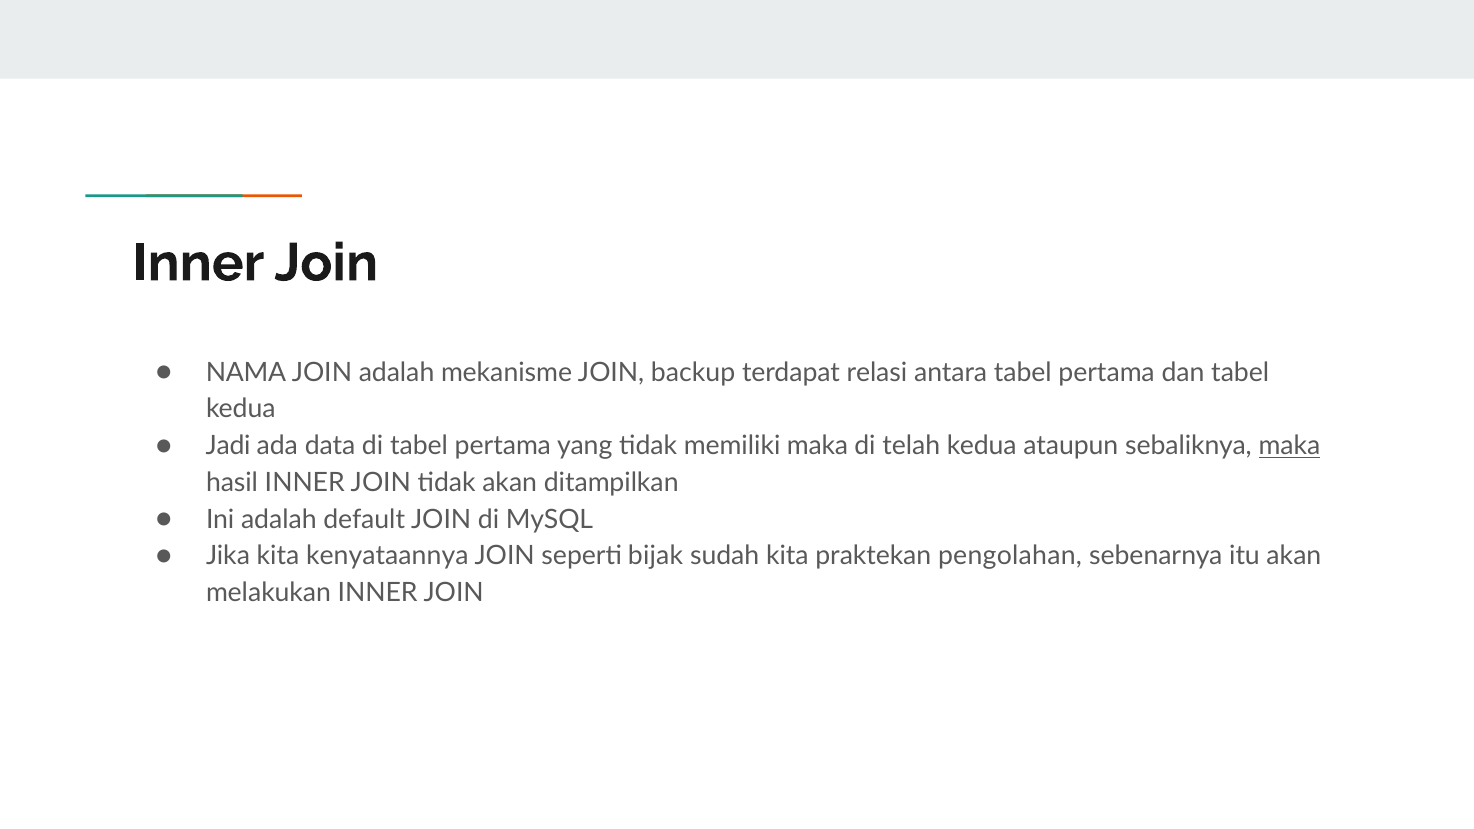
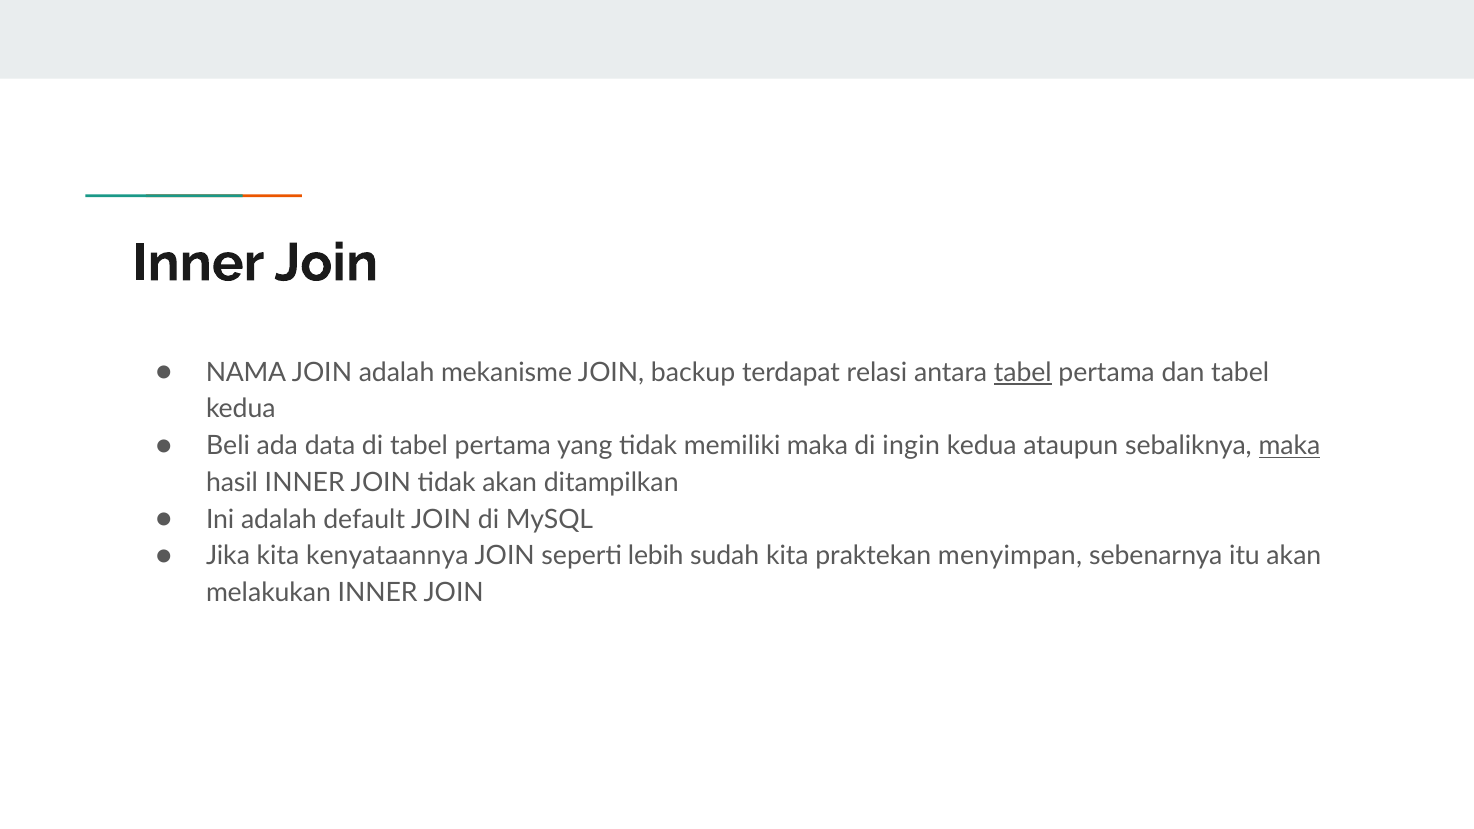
tabel at (1023, 372) underline: none -> present
Jadi: Jadi -> Beli
telah: telah -> ingin
bijak: bijak -> lebih
pengolahan: pengolahan -> menyimpan
